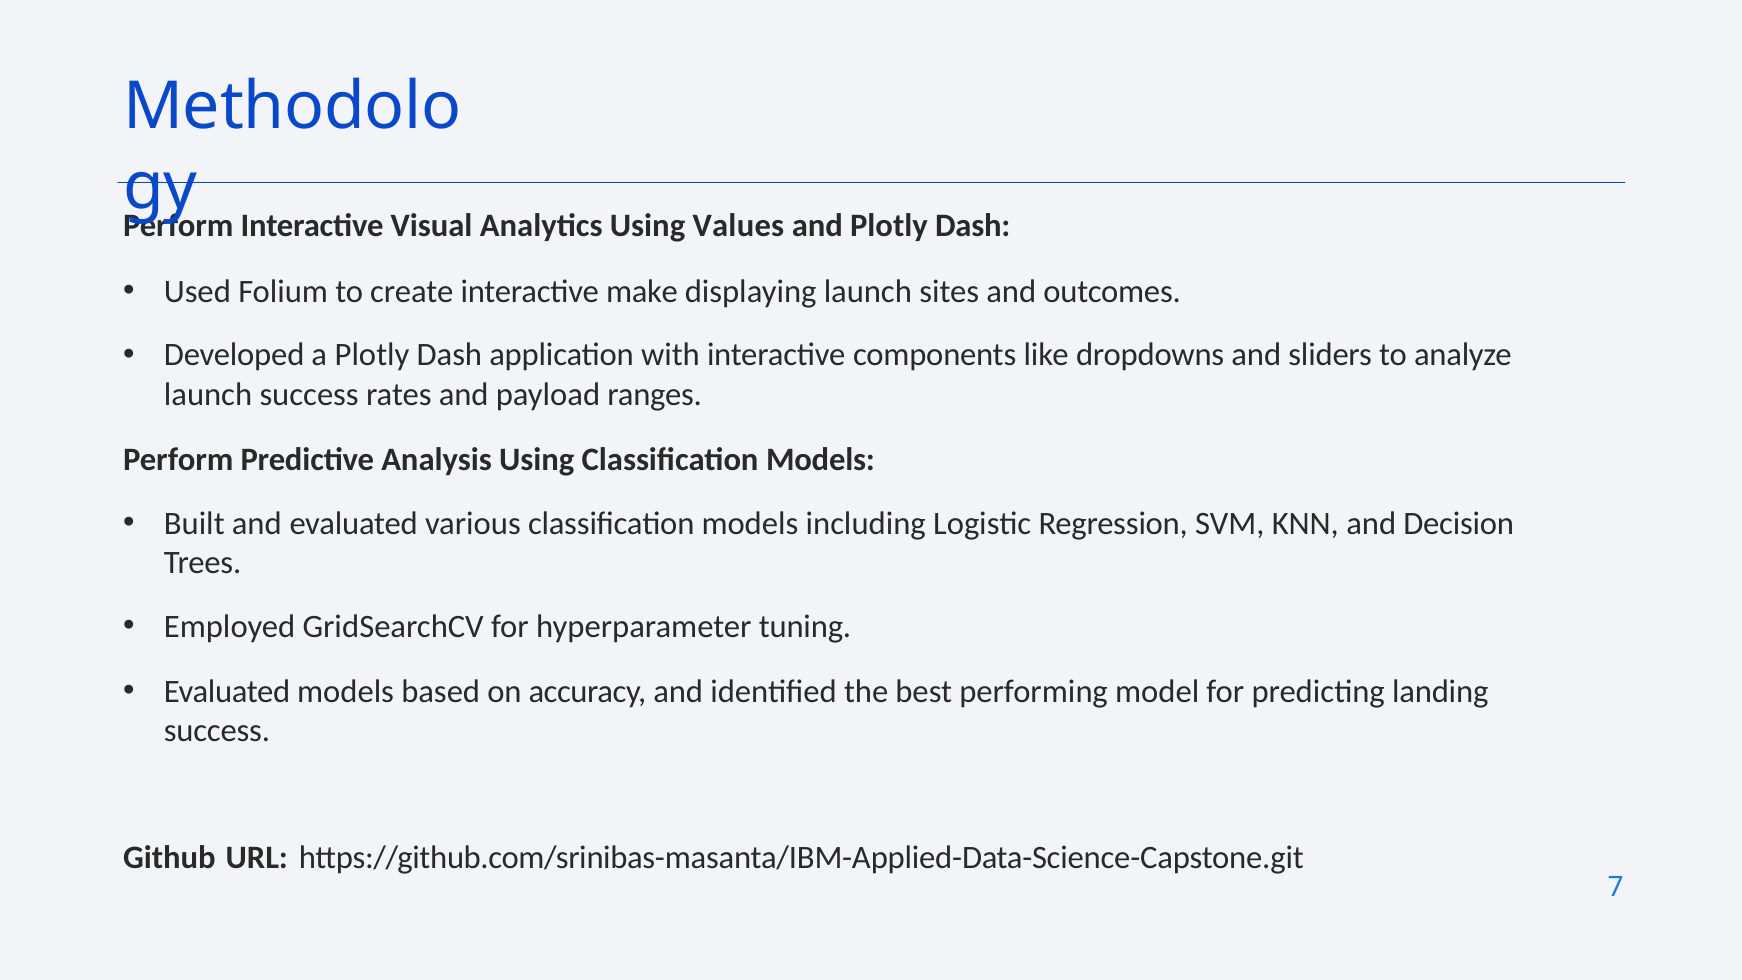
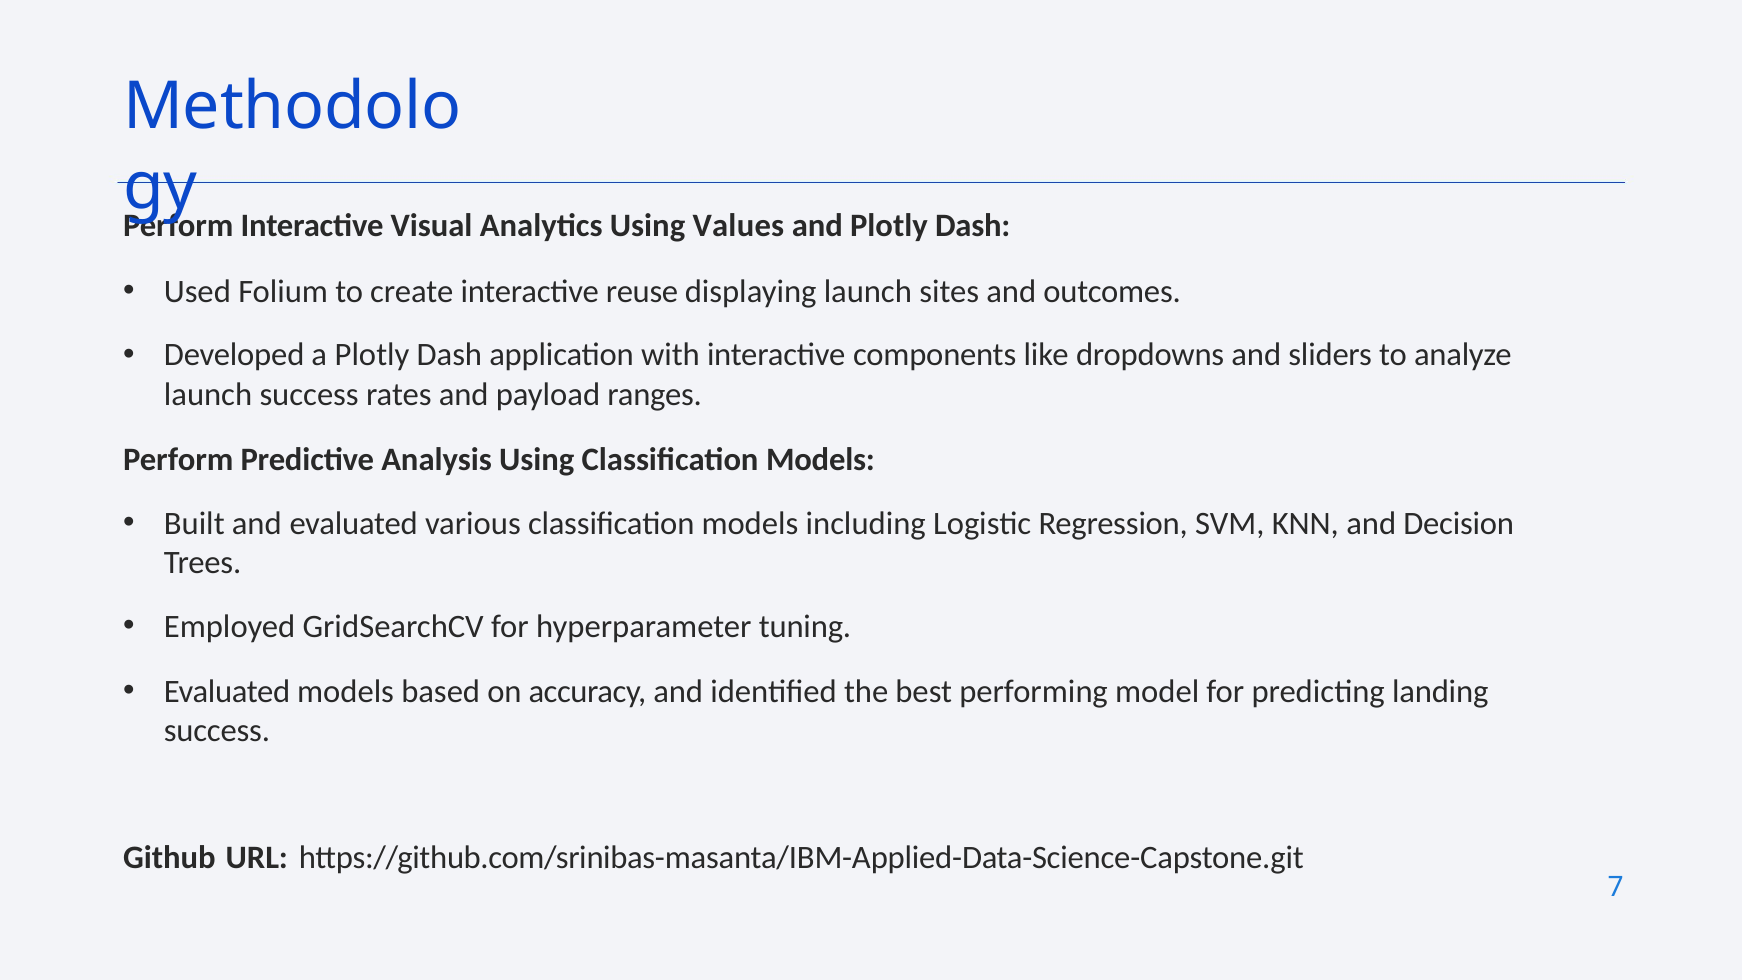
make: make -> reuse
